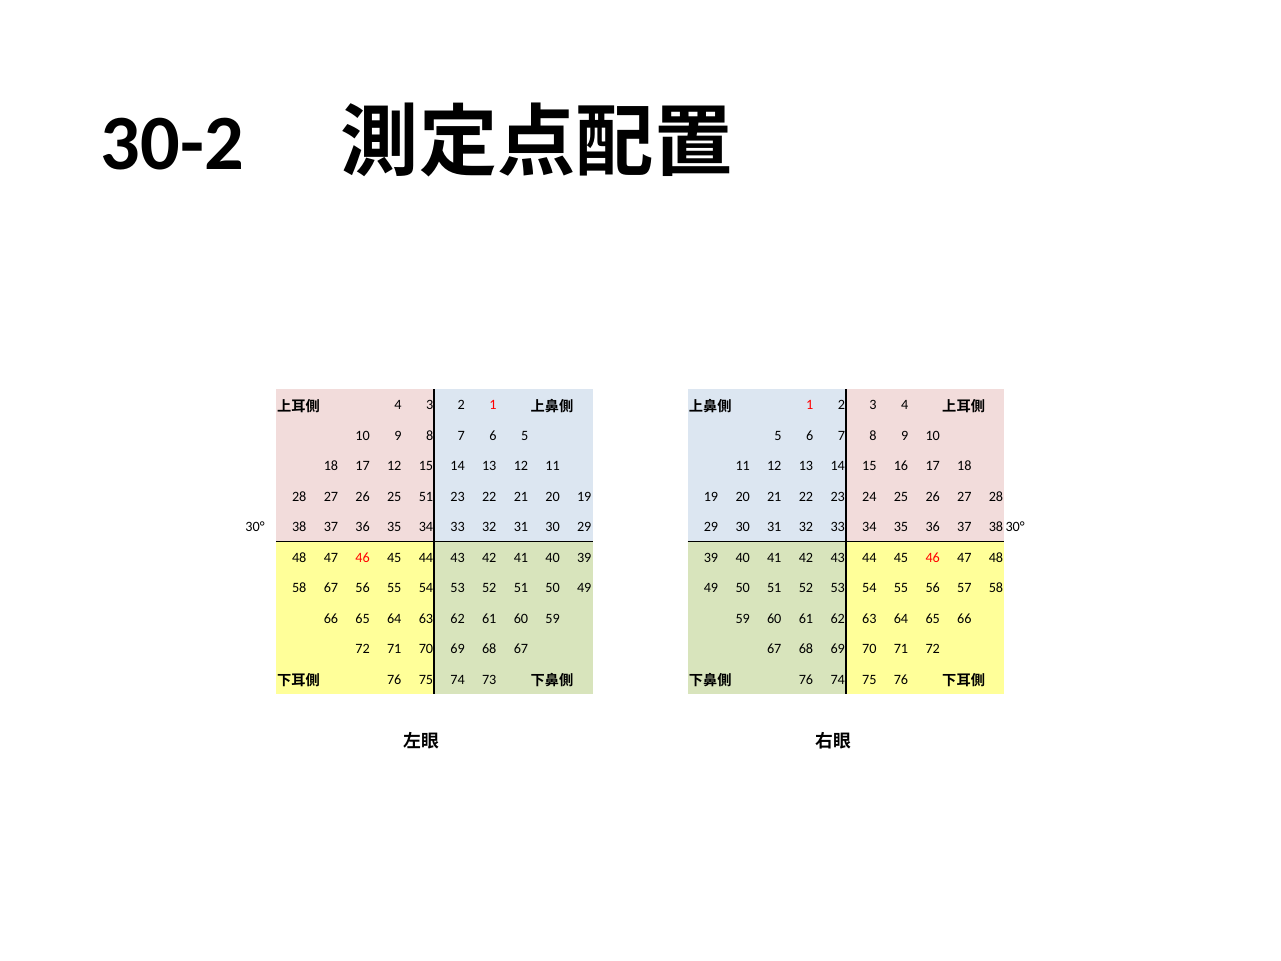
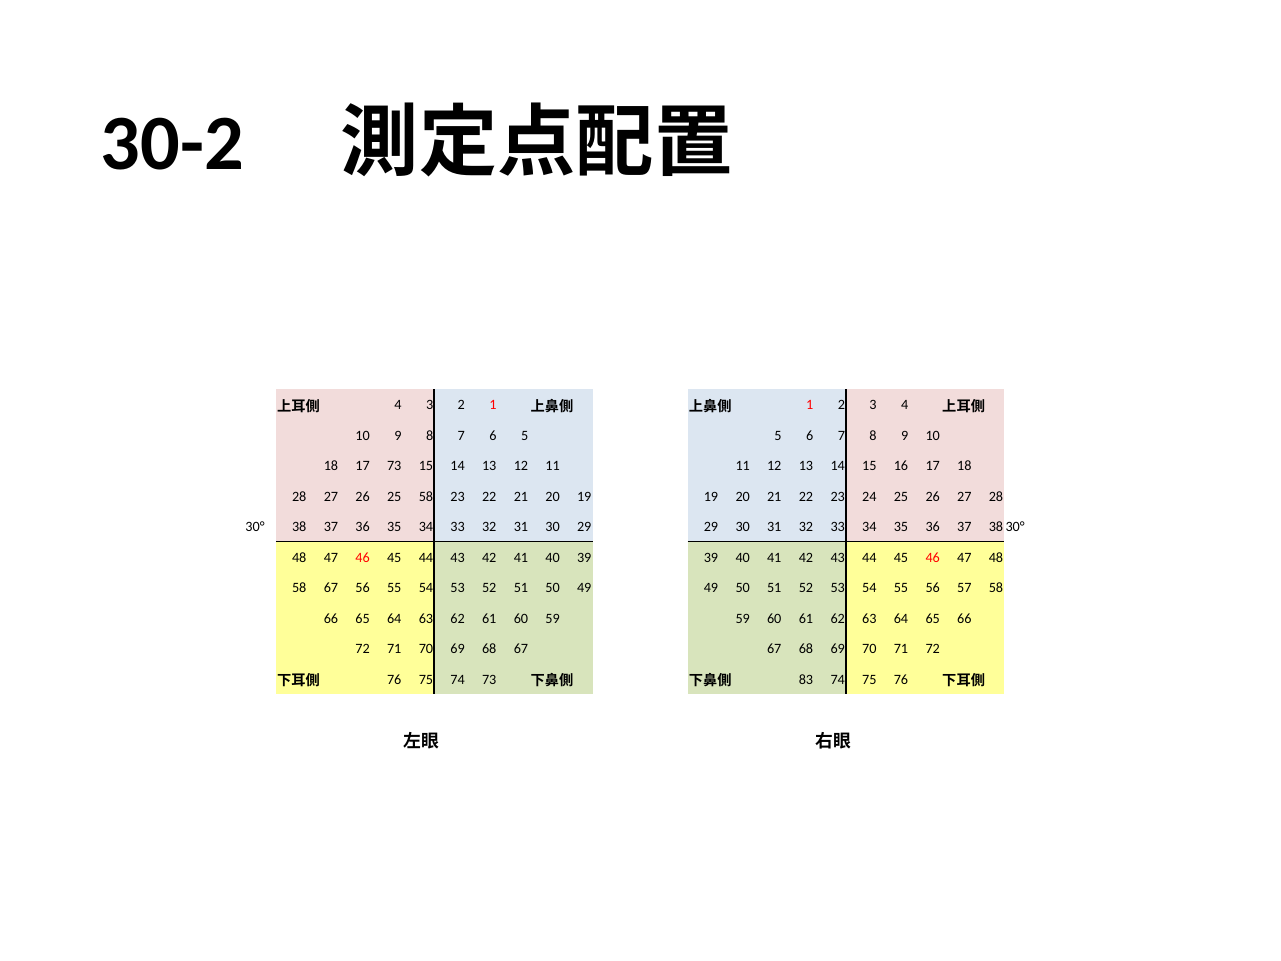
17 12: 12 -> 73
25 51: 51 -> 58
76 at (806, 679): 76 -> 83
